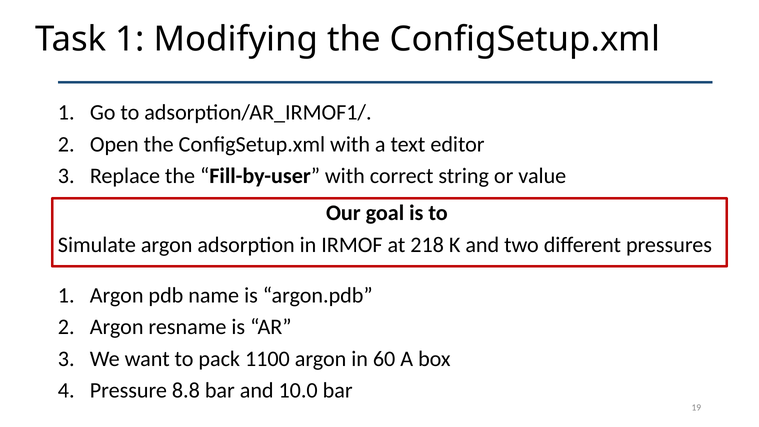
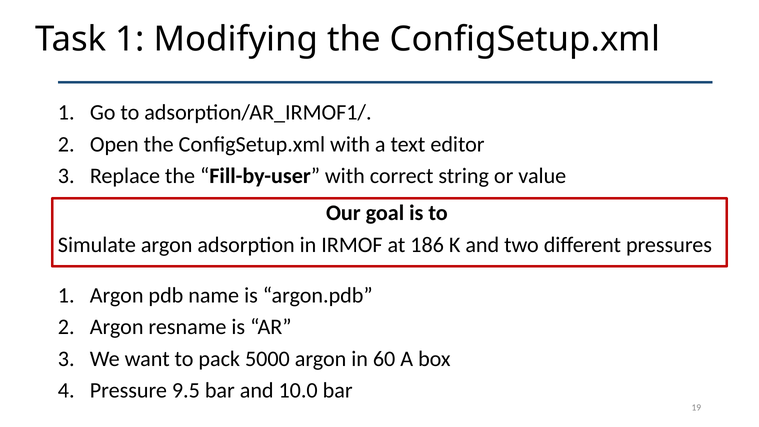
218: 218 -> 186
1100: 1100 -> 5000
8.8: 8.8 -> 9.5
